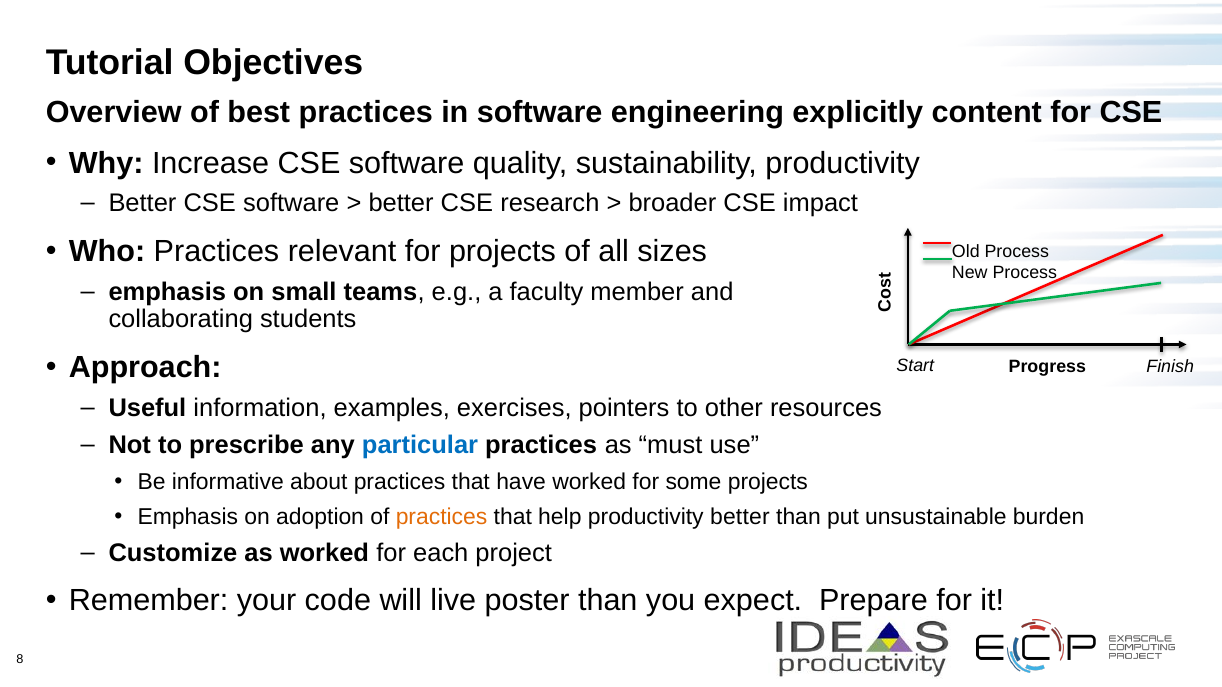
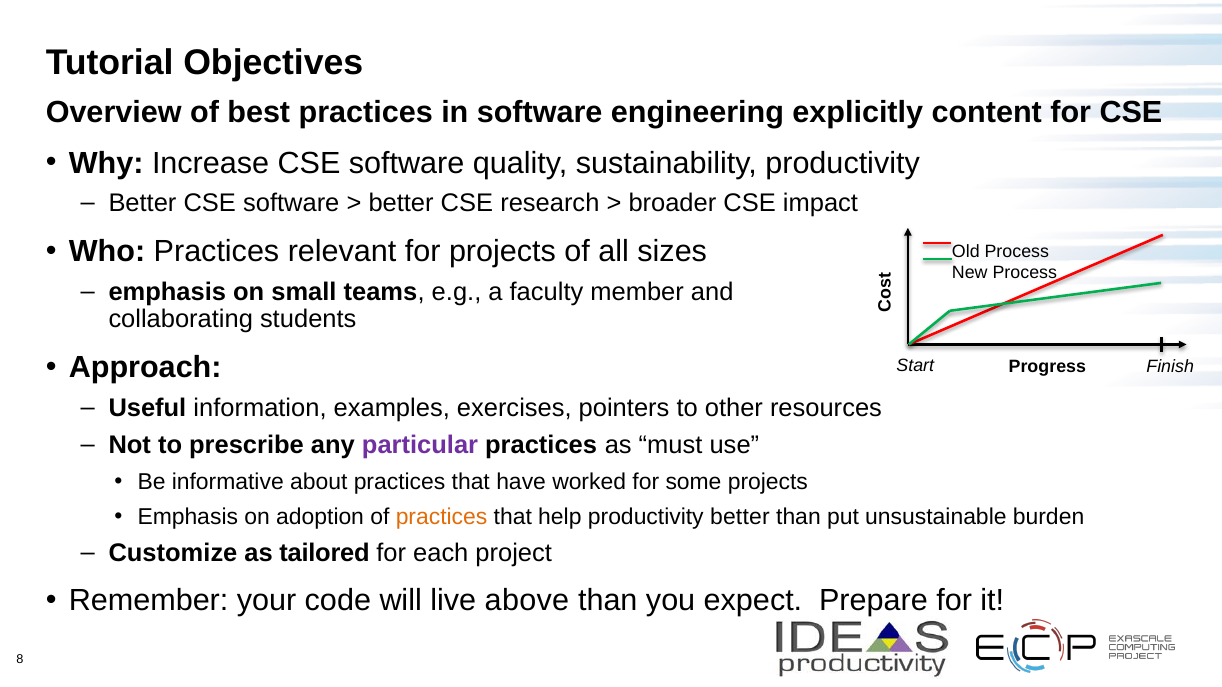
particular colour: blue -> purple
as worked: worked -> tailored
poster: poster -> above
